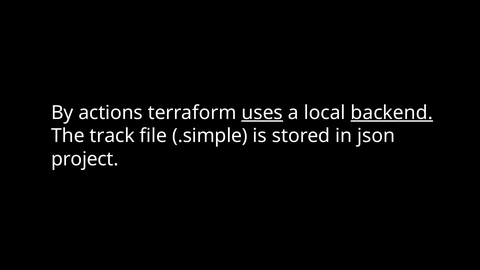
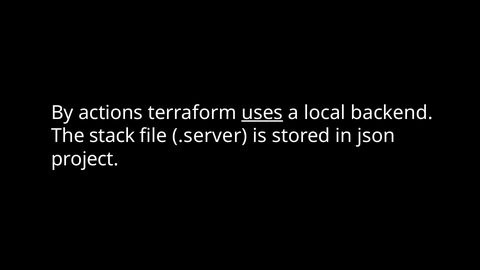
backend underline: present -> none
track: track -> stack
.simple: .simple -> .server
